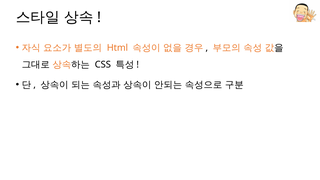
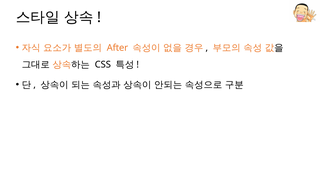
Html: Html -> After
